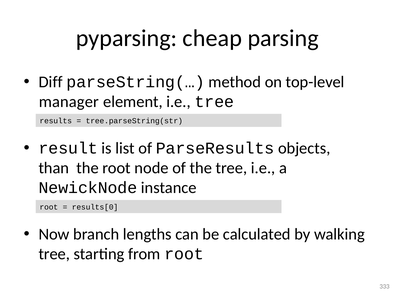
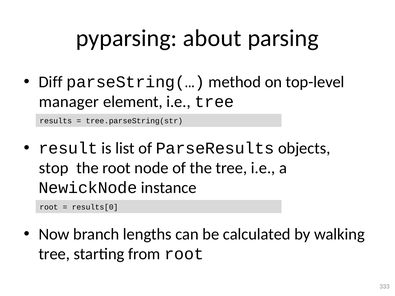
cheap: cheap -> about
than: than -> stop
